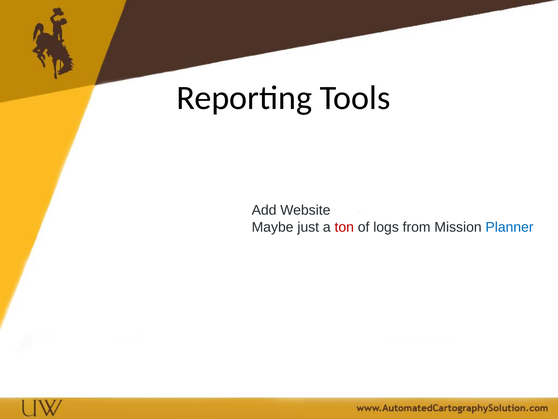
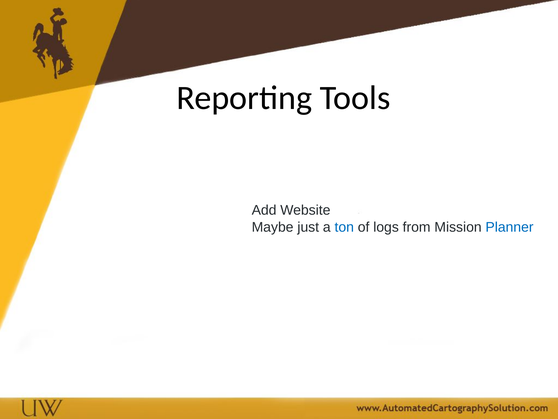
ton colour: red -> blue
